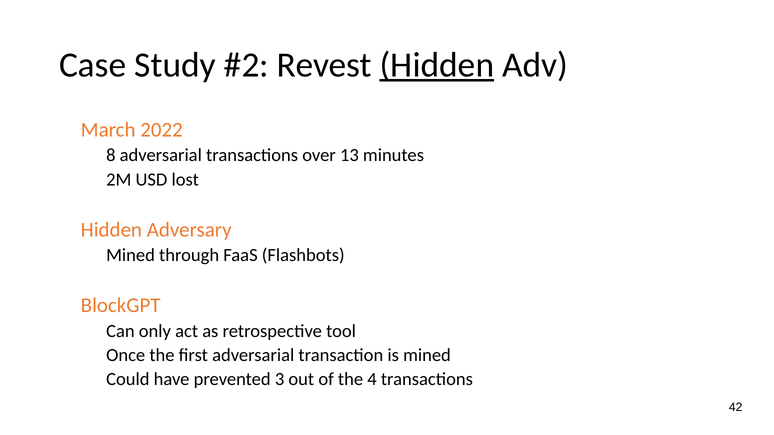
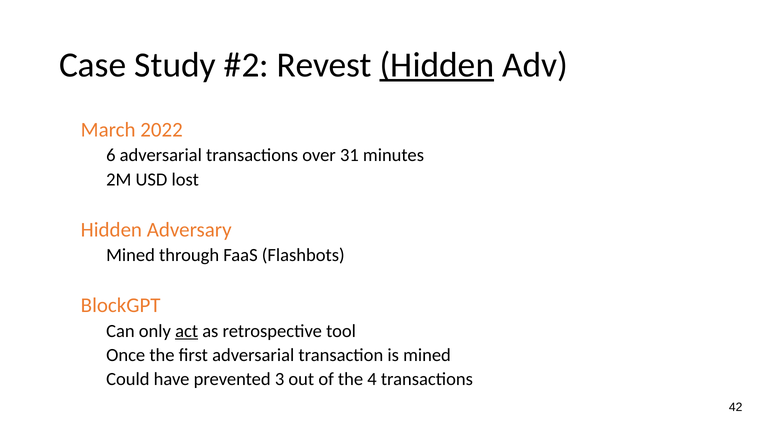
8: 8 -> 6
13: 13 -> 31
act underline: none -> present
